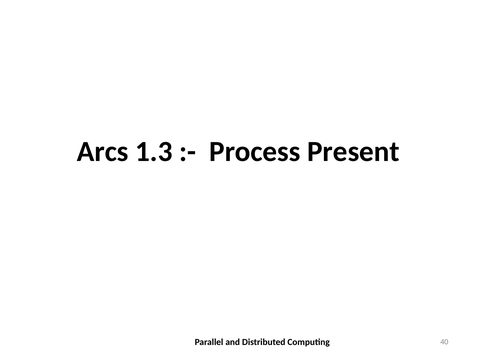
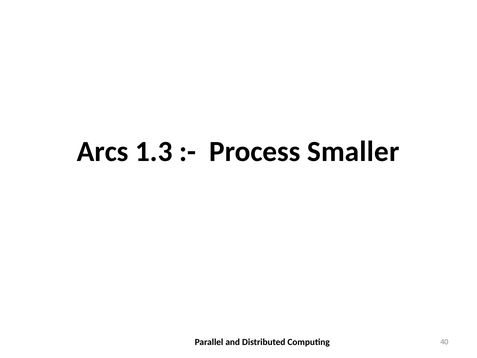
Present: Present -> Smaller
